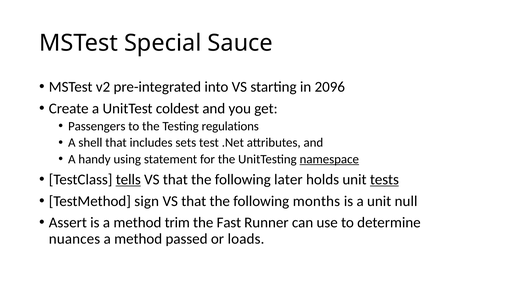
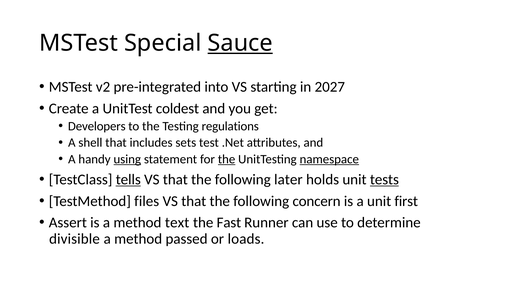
Sauce underline: none -> present
2096: 2096 -> 2027
Passengers: Passengers -> Developers
using underline: none -> present
the at (227, 159) underline: none -> present
sign: sign -> files
months: months -> concern
null: null -> first
trim: trim -> text
nuances: nuances -> divisible
